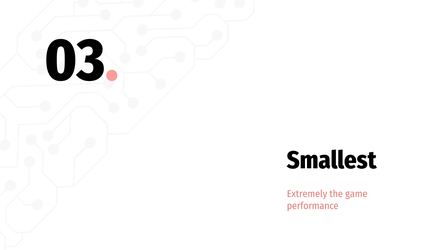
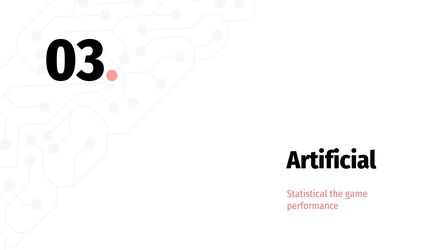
Smallest: Smallest -> Artificial
Extremely: Extremely -> Statistical
